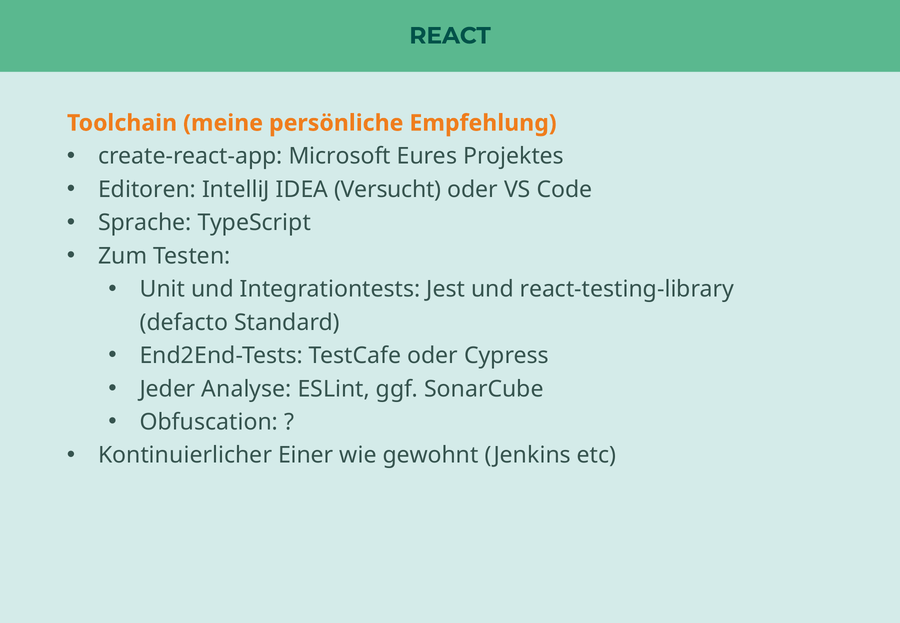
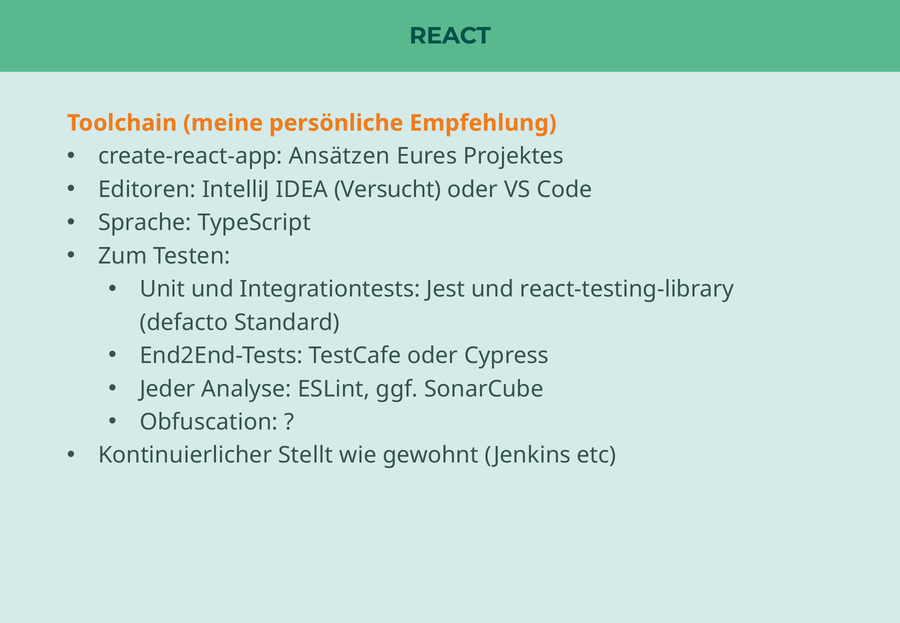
Microsoft: Microsoft -> Ansätzen
Einer: Einer -> Stellt
